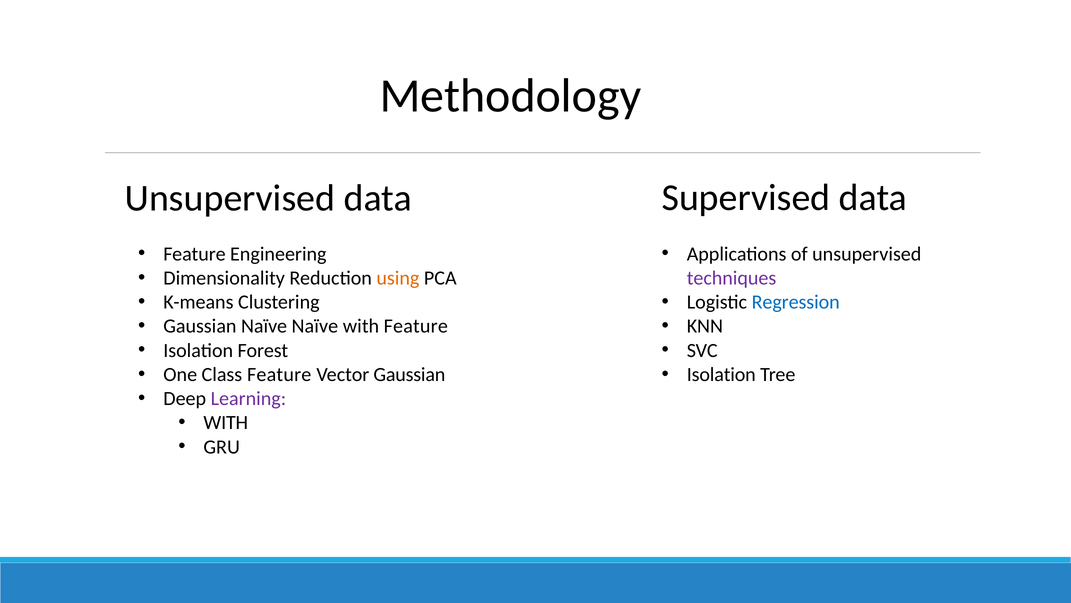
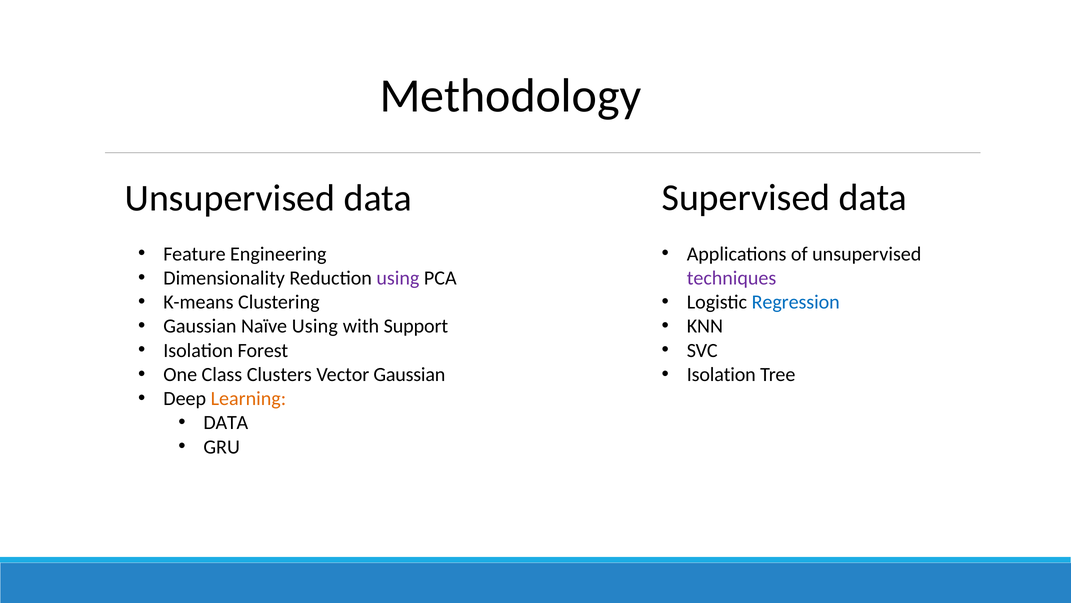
using at (398, 278) colour: orange -> purple
Naïve Naïve: Naïve -> Using
with Feature: Feature -> Support
Class Feature: Feature -> Clusters
Learning colour: purple -> orange
WITH at (226, 422): WITH -> DATA
